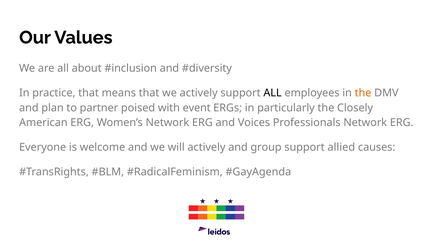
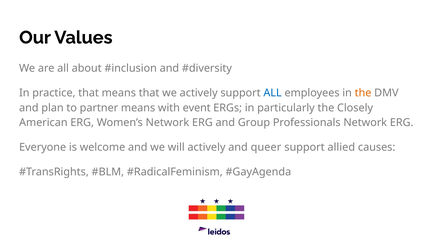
ALL at (273, 93) colour: black -> blue
partner poised: poised -> means
Voices: Voices -> Group
group: group -> queer
